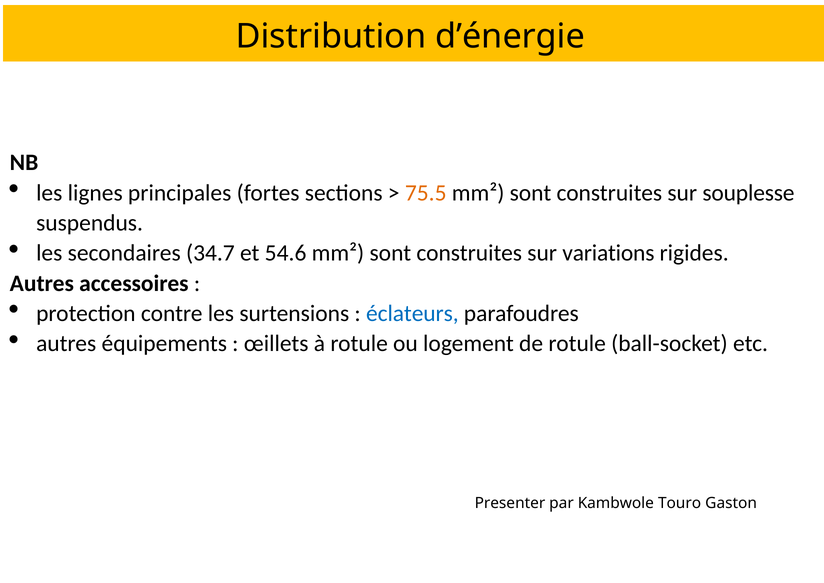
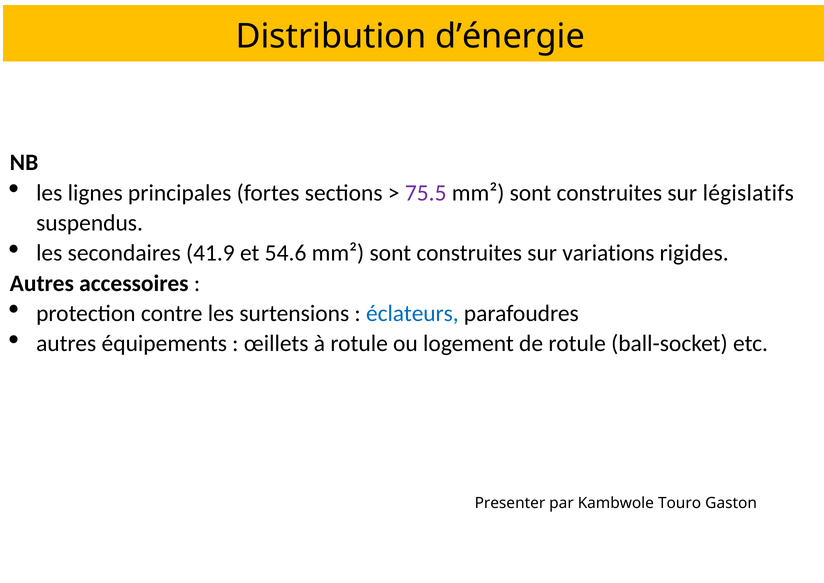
75.5 colour: orange -> purple
souplesse: souplesse -> législatifs
34.7: 34.7 -> 41.9
